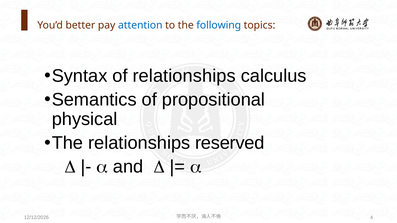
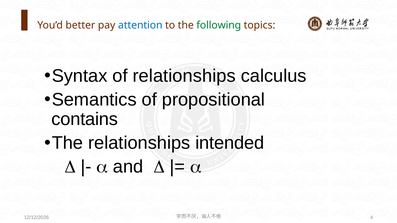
following colour: blue -> green
physical: physical -> contains
reserved: reserved -> intended
